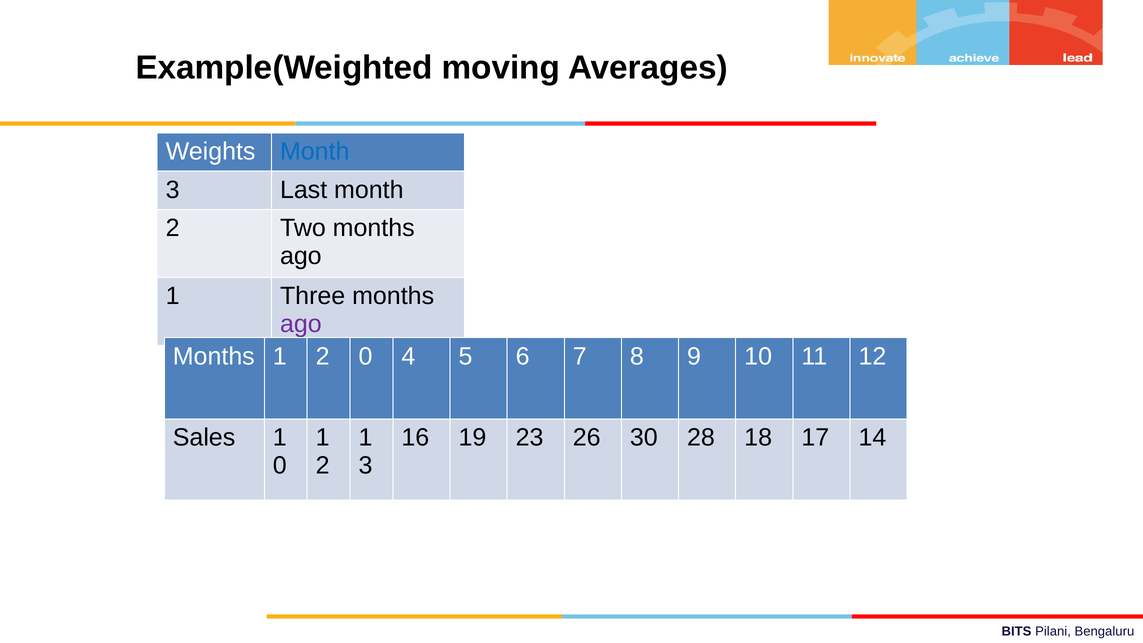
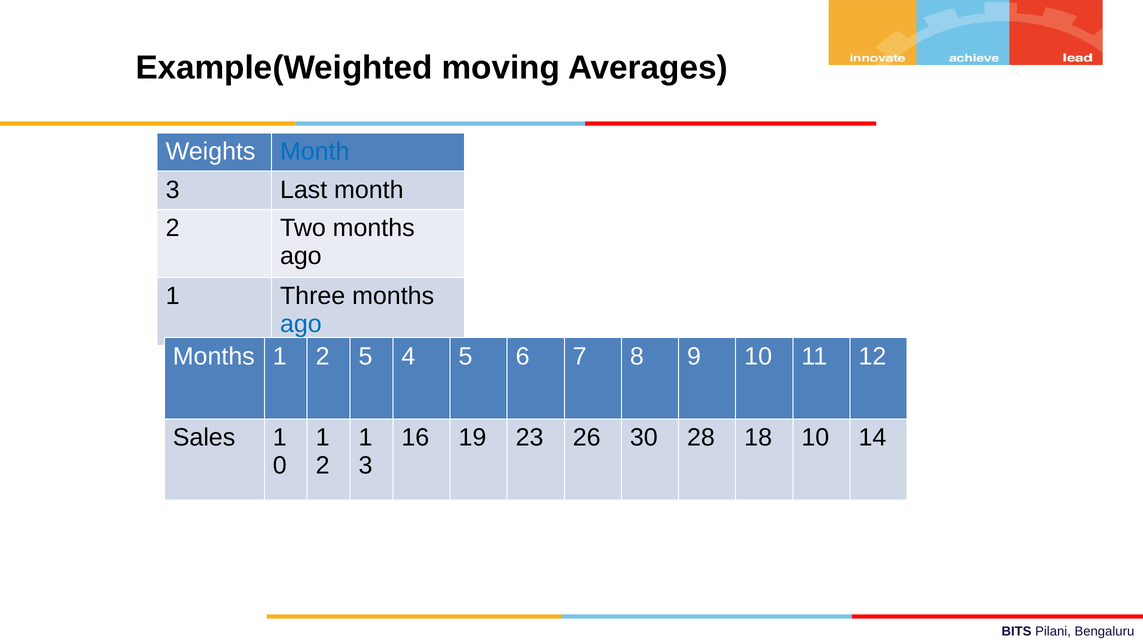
ago at (301, 324) colour: purple -> blue
2 0: 0 -> 5
18 17: 17 -> 10
